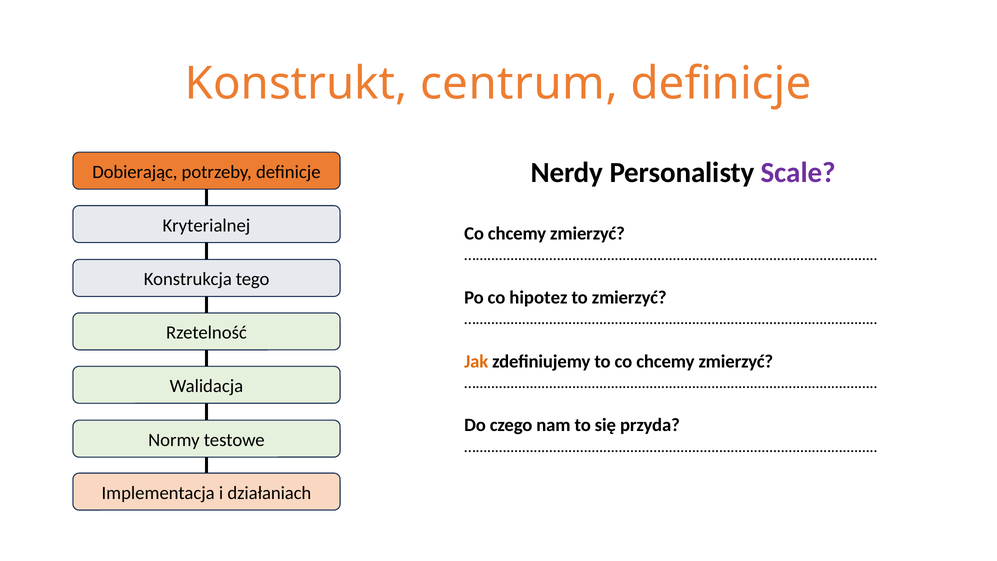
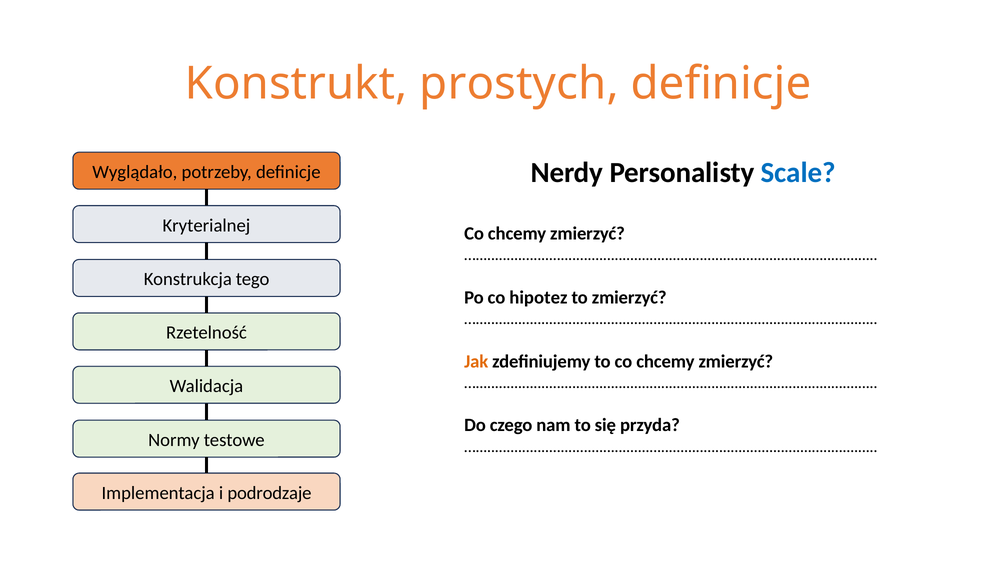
centrum: centrum -> prostych
Scale colour: purple -> blue
Dobierając: Dobierając -> Wyglądało
działaniach: działaniach -> podrodzaje
